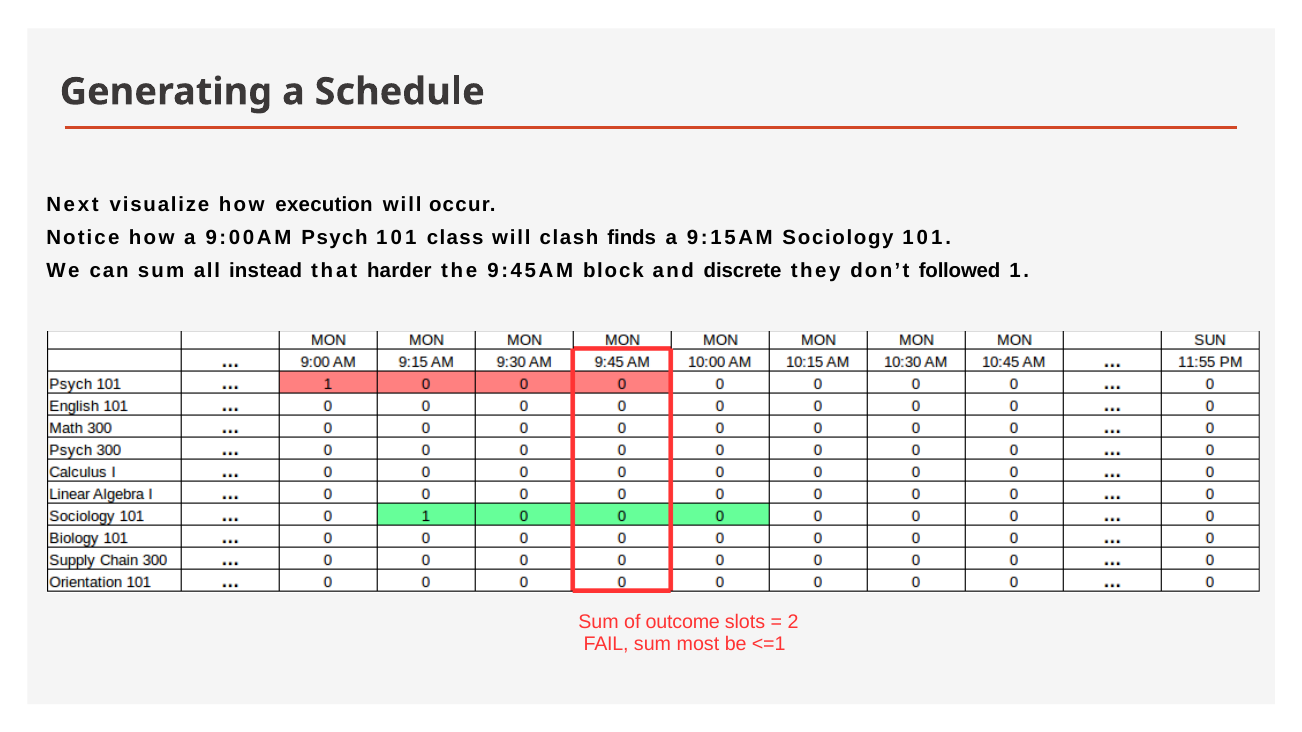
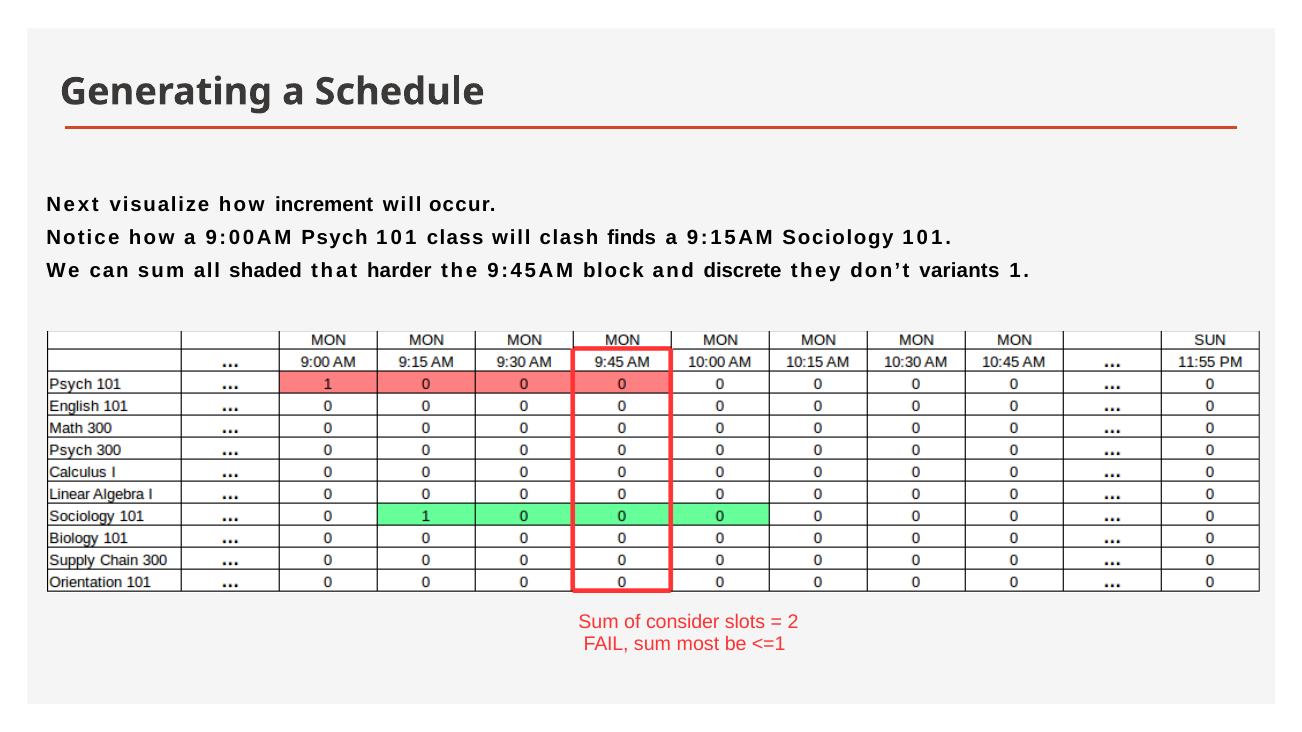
execution: execution -> increment
instead: instead -> shaded
followed: followed -> variants
outcome: outcome -> consider
